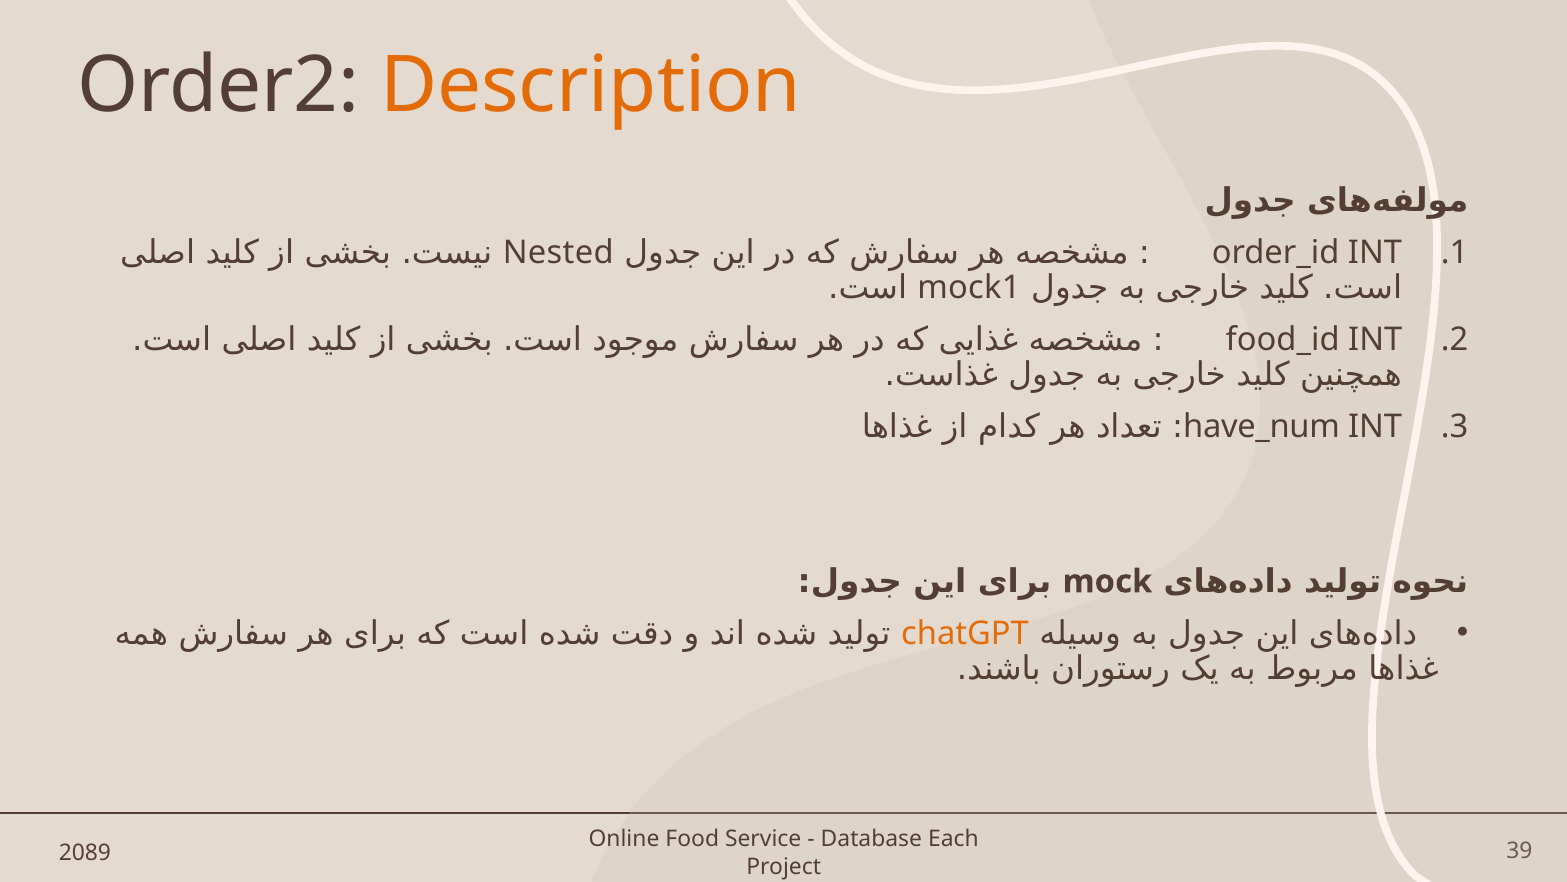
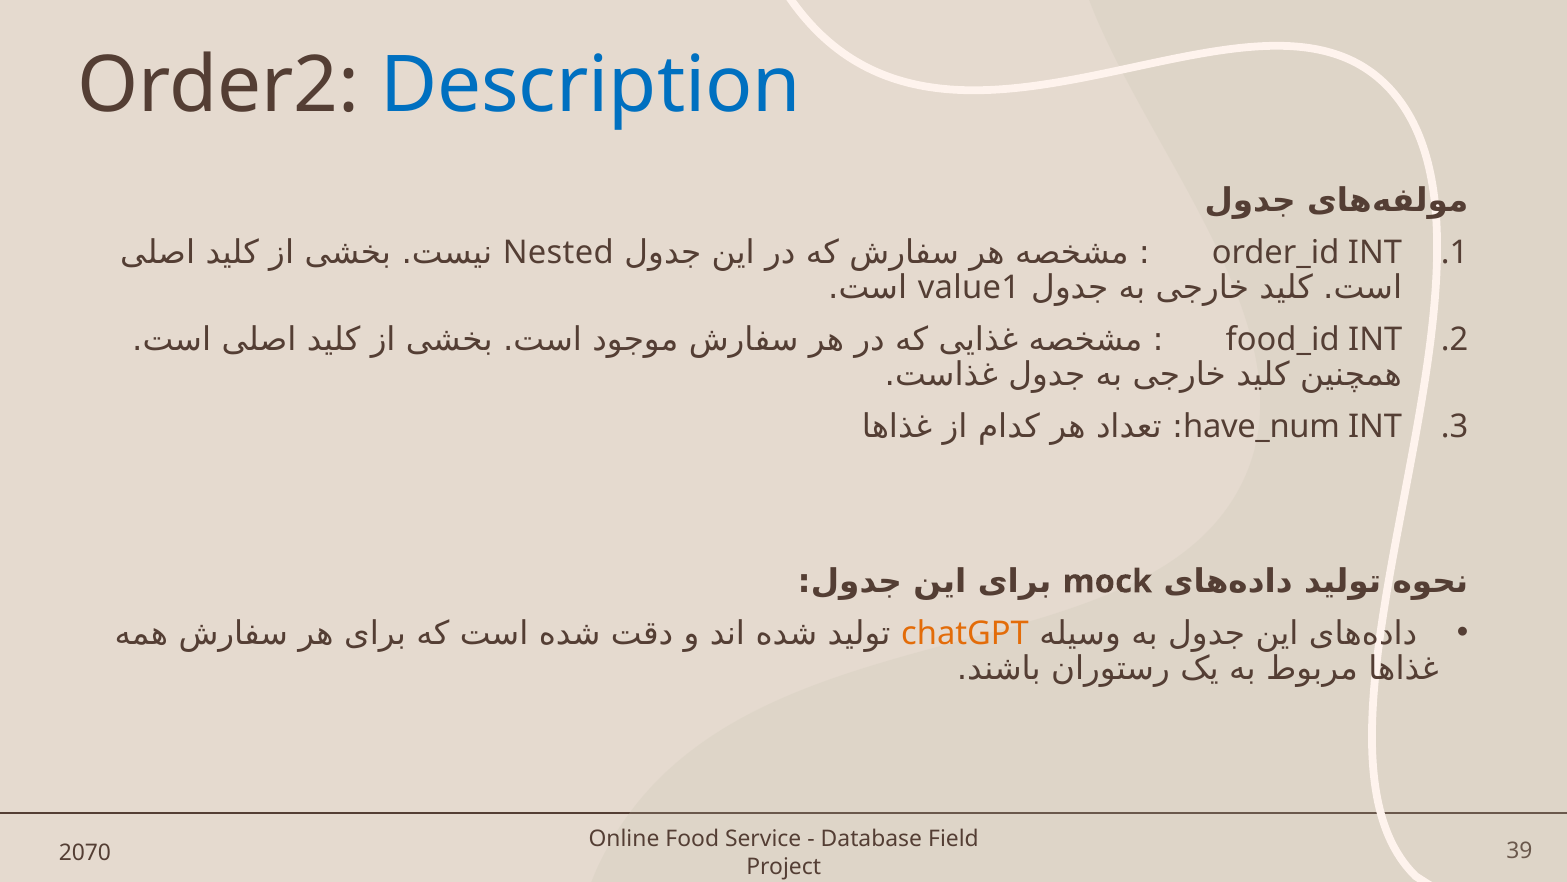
Description colour: orange -> blue
mock1: mock1 -> value1
Each: Each -> Field
2089: 2089 -> 2070
